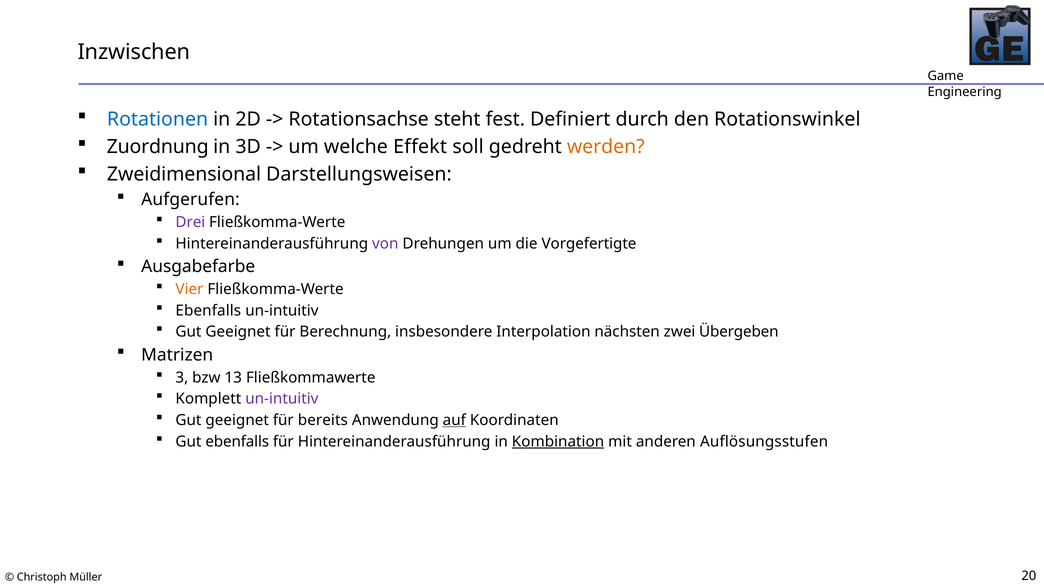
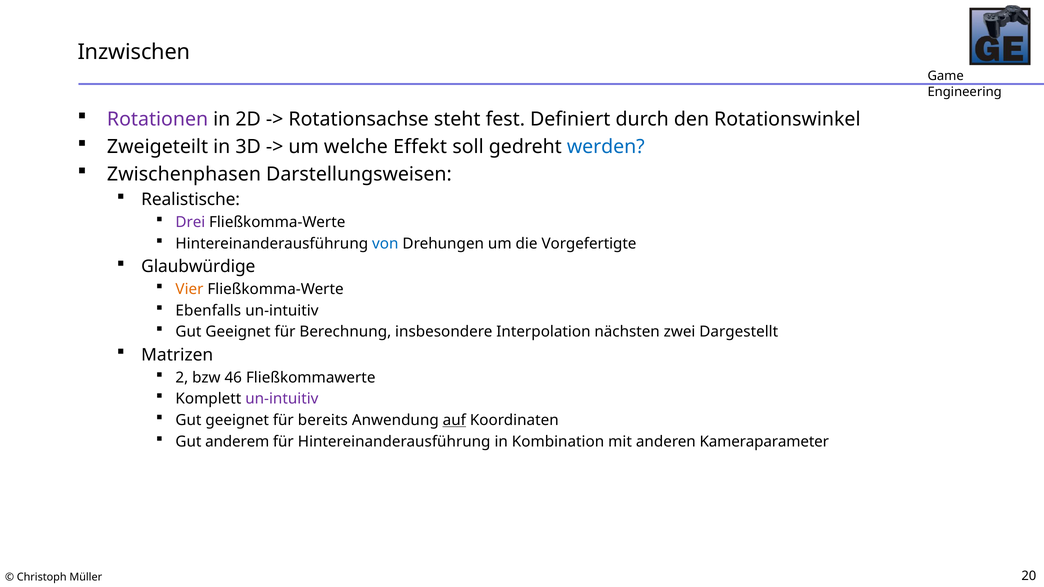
Rotationen colour: blue -> purple
Zuordnung: Zuordnung -> Zweigeteilt
werden colour: orange -> blue
Zweidimensional: Zweidimensional -> Zwischenphasen
Aufgerufen: Aufgerufen -> Realistische
von colour: purple -> blue
Ausgabefarbe: Ausgabefarbe -> Glaubwürdige
Übergeben: Übergeben -> Dargestellt
3: 3 -> 2
13: 13 -> 46
Gut ebenfalls: ebenfalls -> anderem
Kombination underline: present -> none
Auflösungsstufen: Auflösungsstufen -> Kameraparameter
